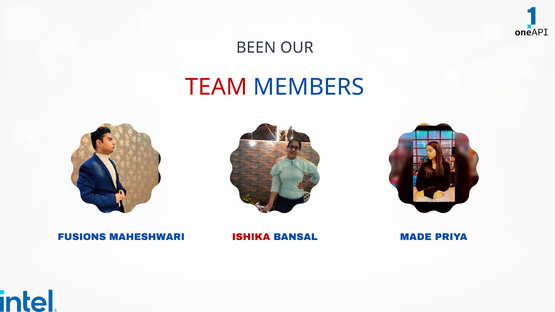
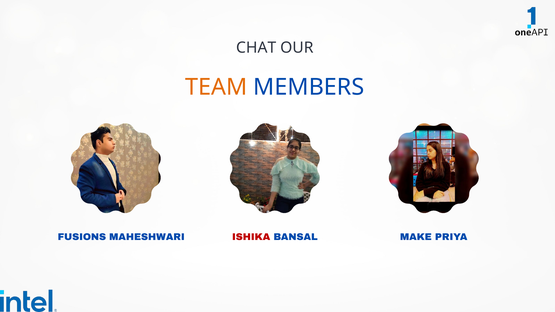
BEEN: BEEN -> CHAT
TEAM colour: red -> orange
MADE: MADE -> MAKE
